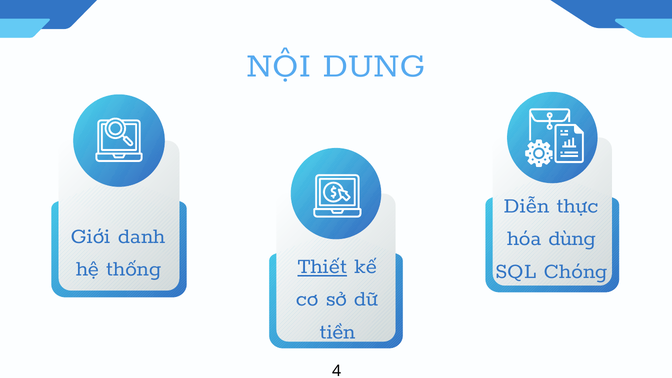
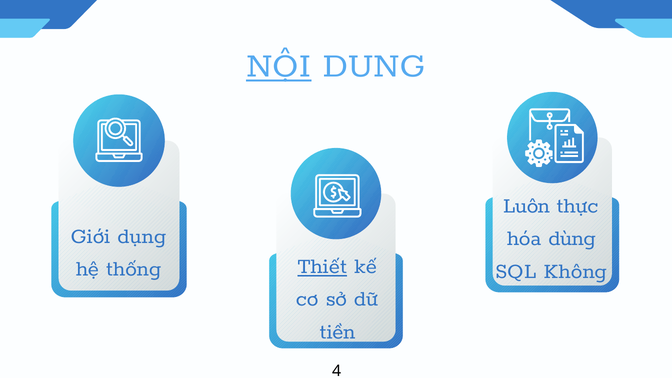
NỘI underline: none -> present
Diễn: Diễn -> Luôn
danh: danh -> dụng
Chóng: Chóng -> Không
